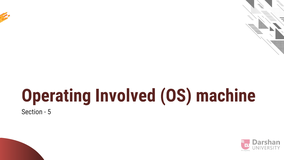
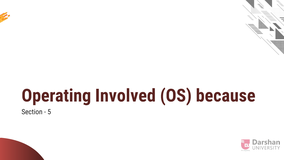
machine: machine -> because
